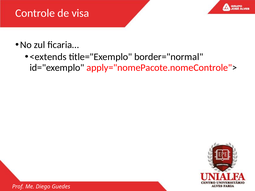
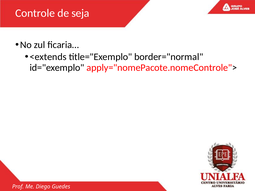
visa: visa -> seja
